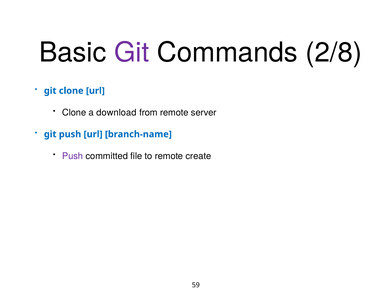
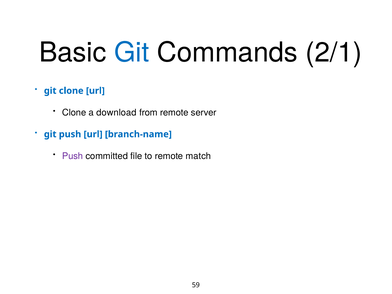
Git at (132, 52) colour: purple -> blue
2/8: 2/8 -> 2/1
create: create -> match
